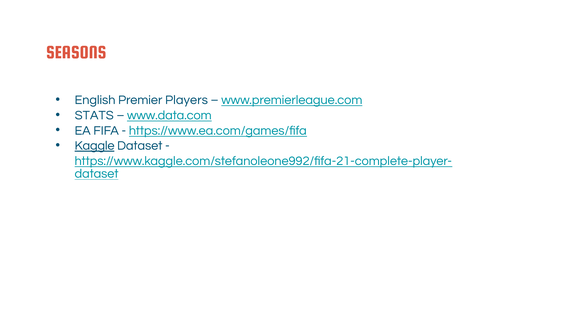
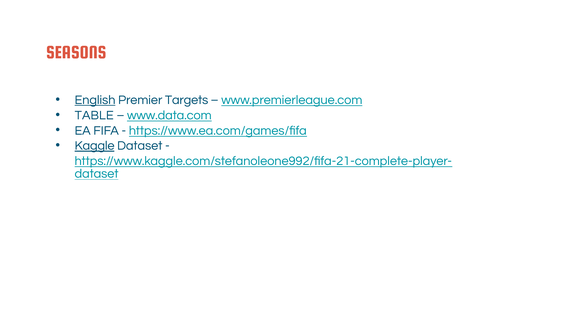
English underline: none -> present
Players: Players -> Targets
STATS: STATS -> TABLE
